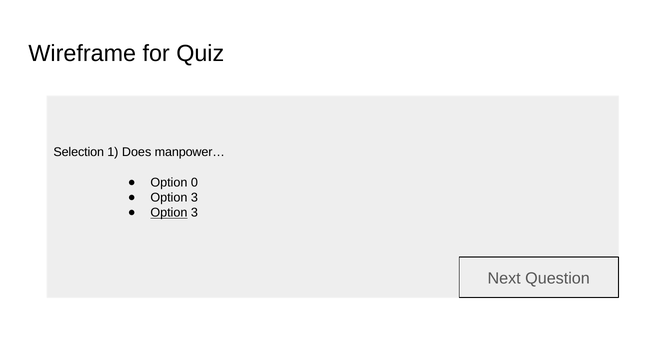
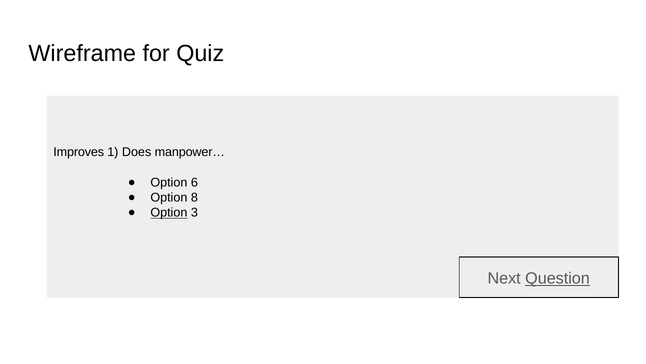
Selection: Selection -> Improves
0: 0 -> 6
3 at (194, 197): 3 -> 8
Question underline: none -> present
